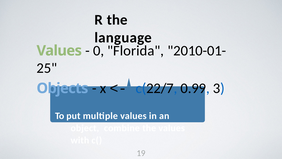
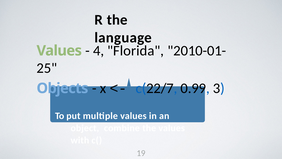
0: 0 -> 4
